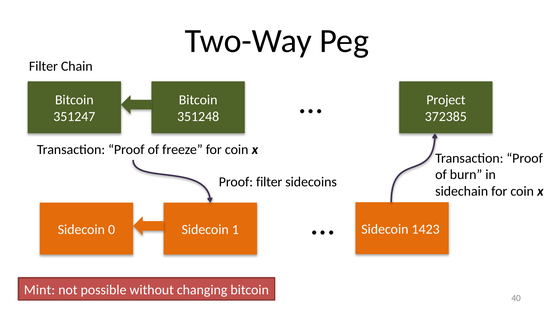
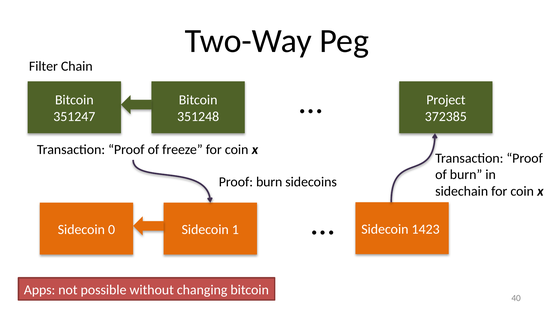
Proof filter: filter -> burn
Mint: Mint -> Apps
